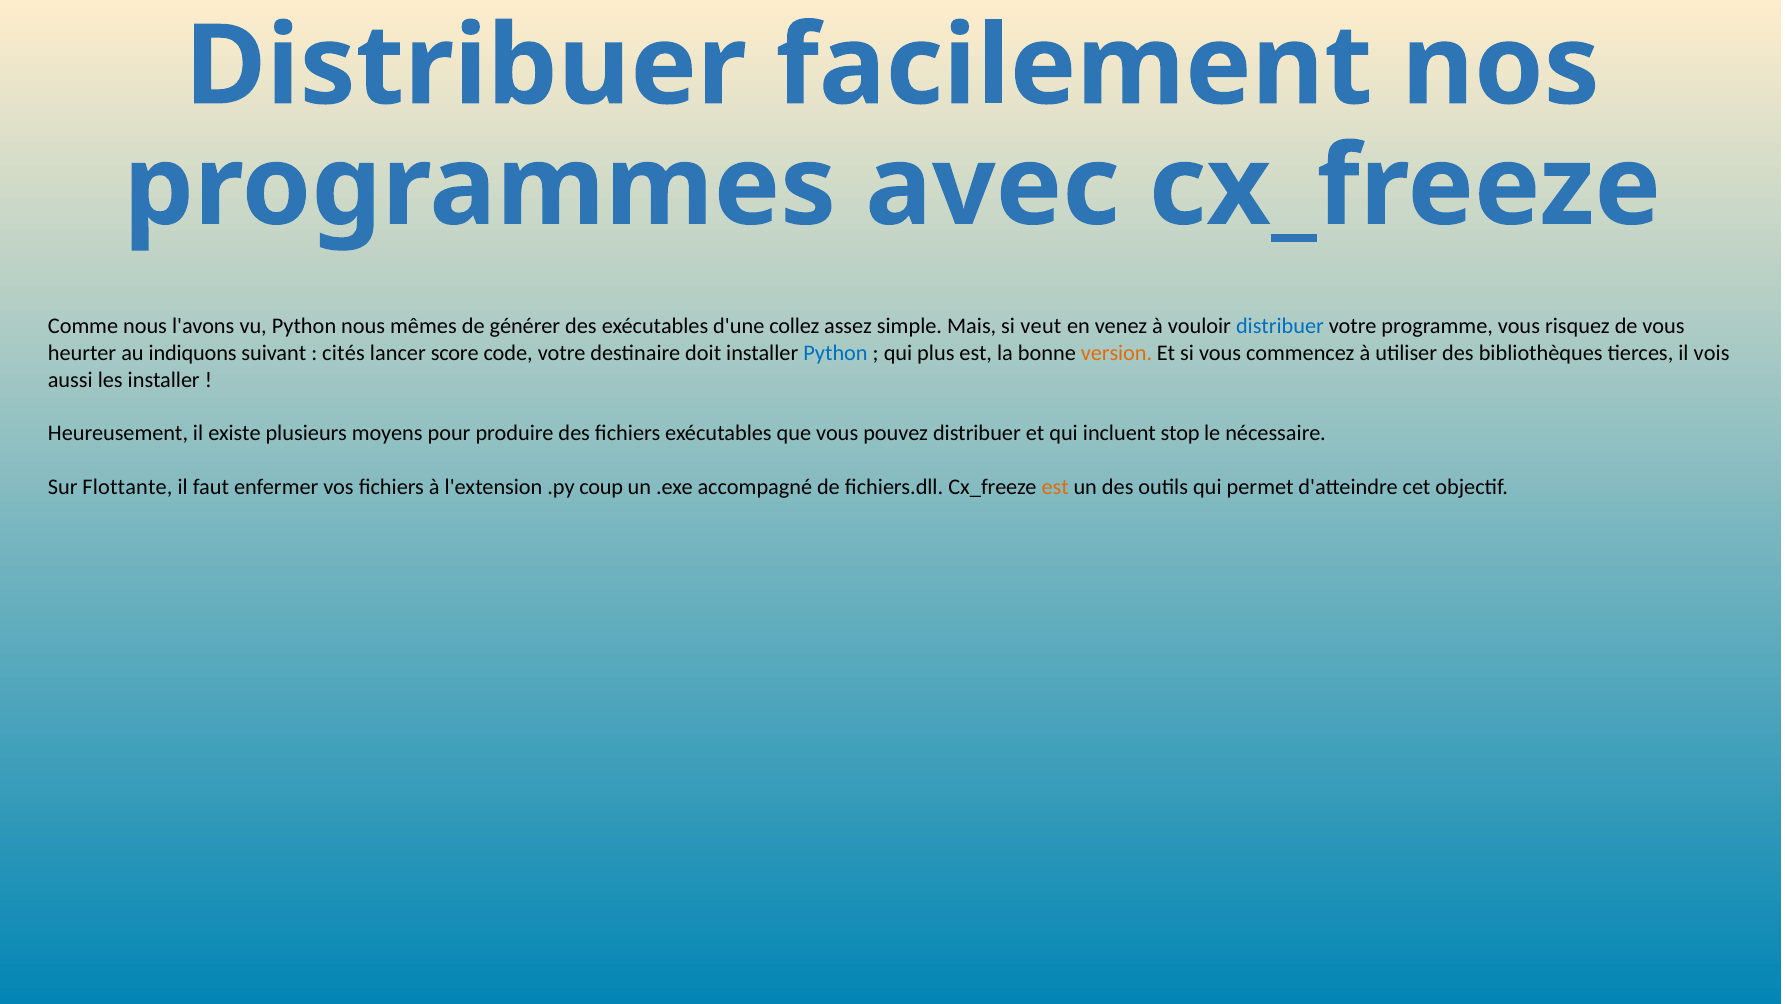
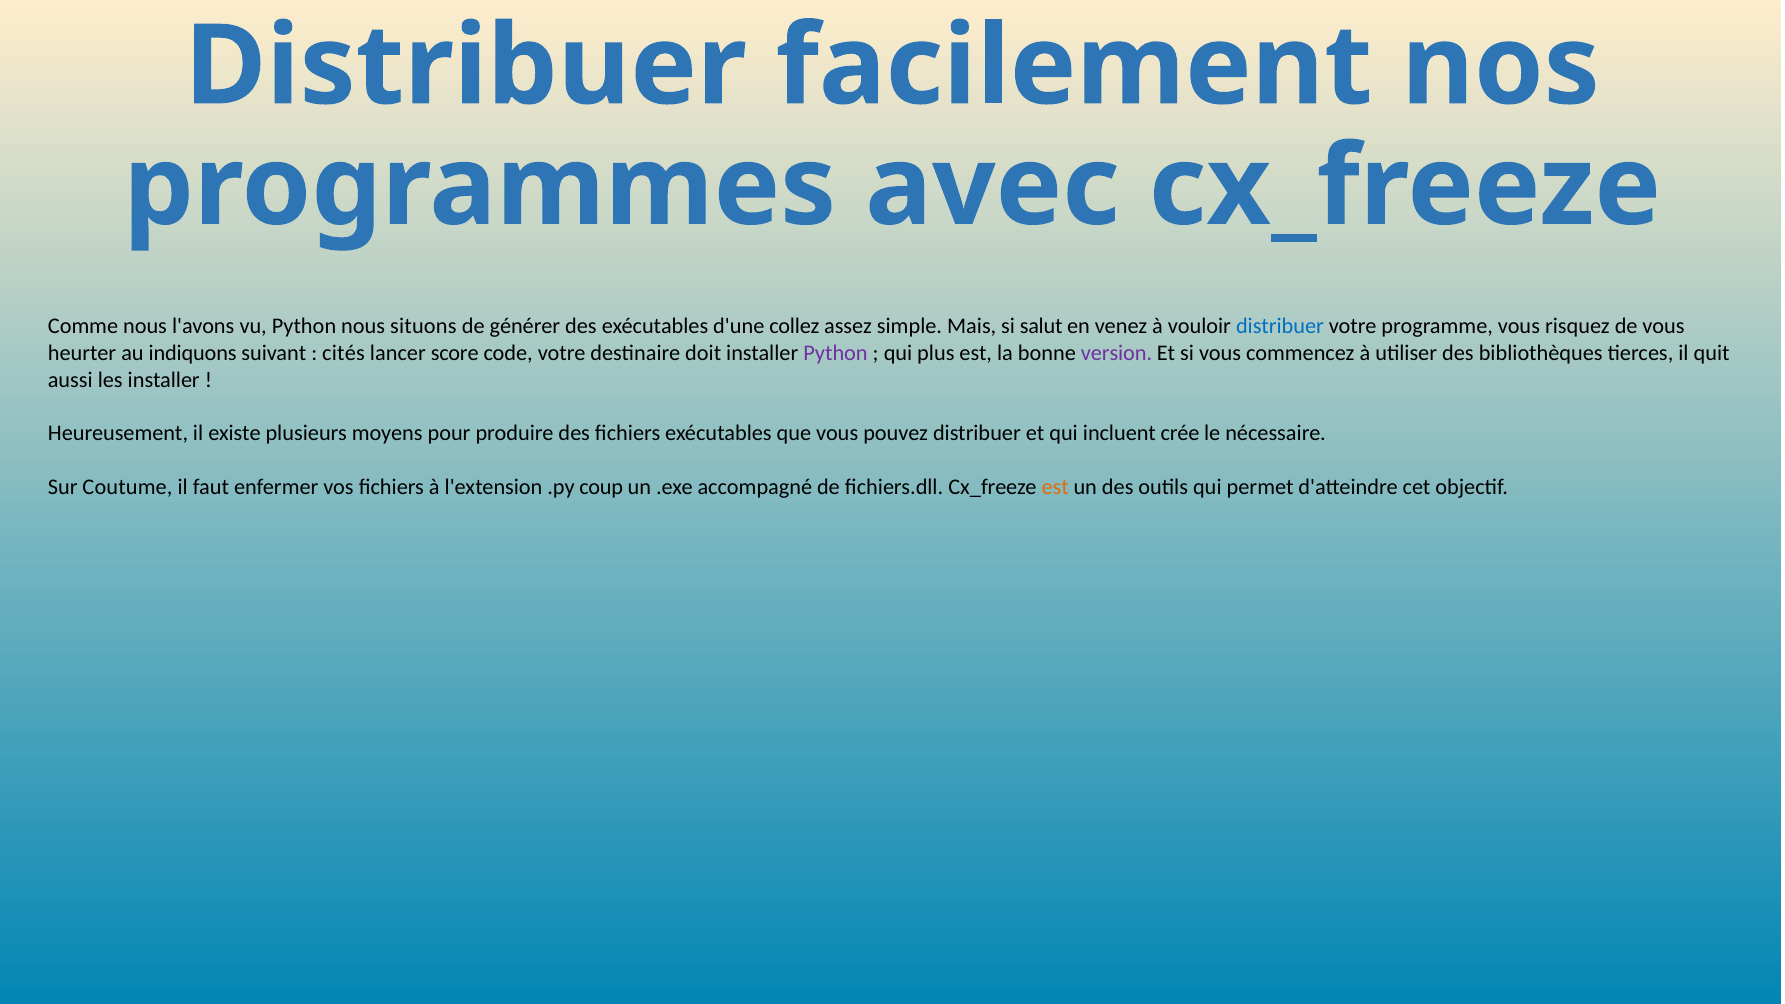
mêmes: mêmes -> situons
veut: veut -> salut
Python at (836, 353) colour: blue -> purple
version colour: orange -> purple
vois: vois -> quit
stop: stop -> crée
Flottante: Flottante -> Coutume
